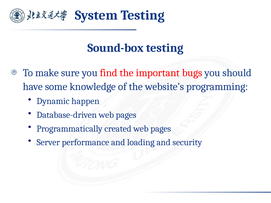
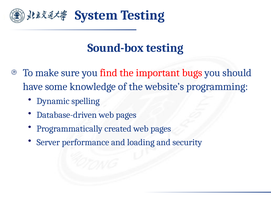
happen: happen -> spelling
